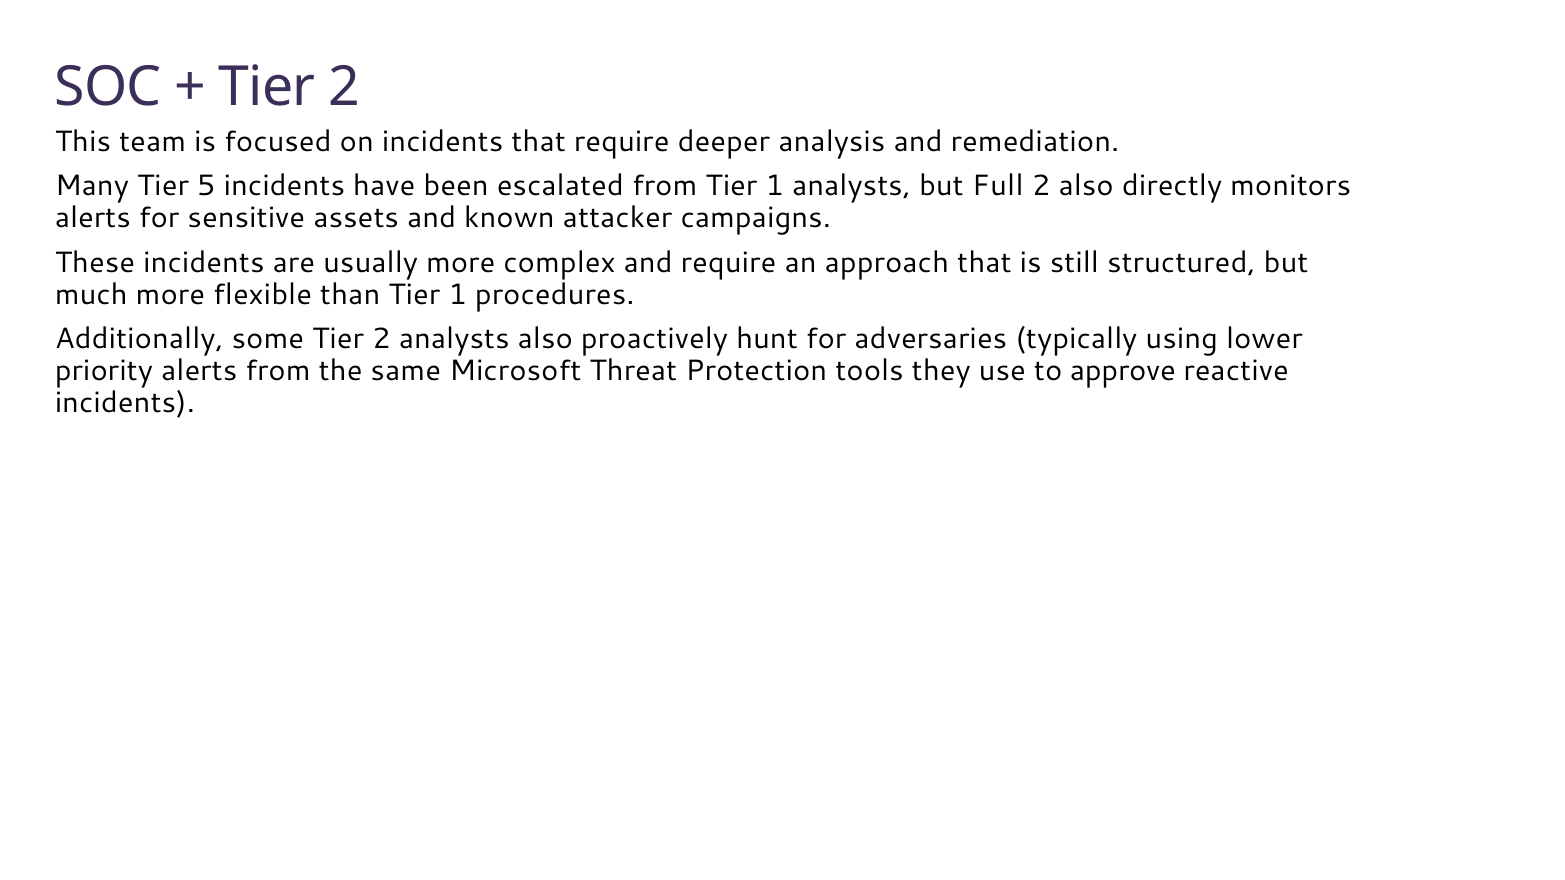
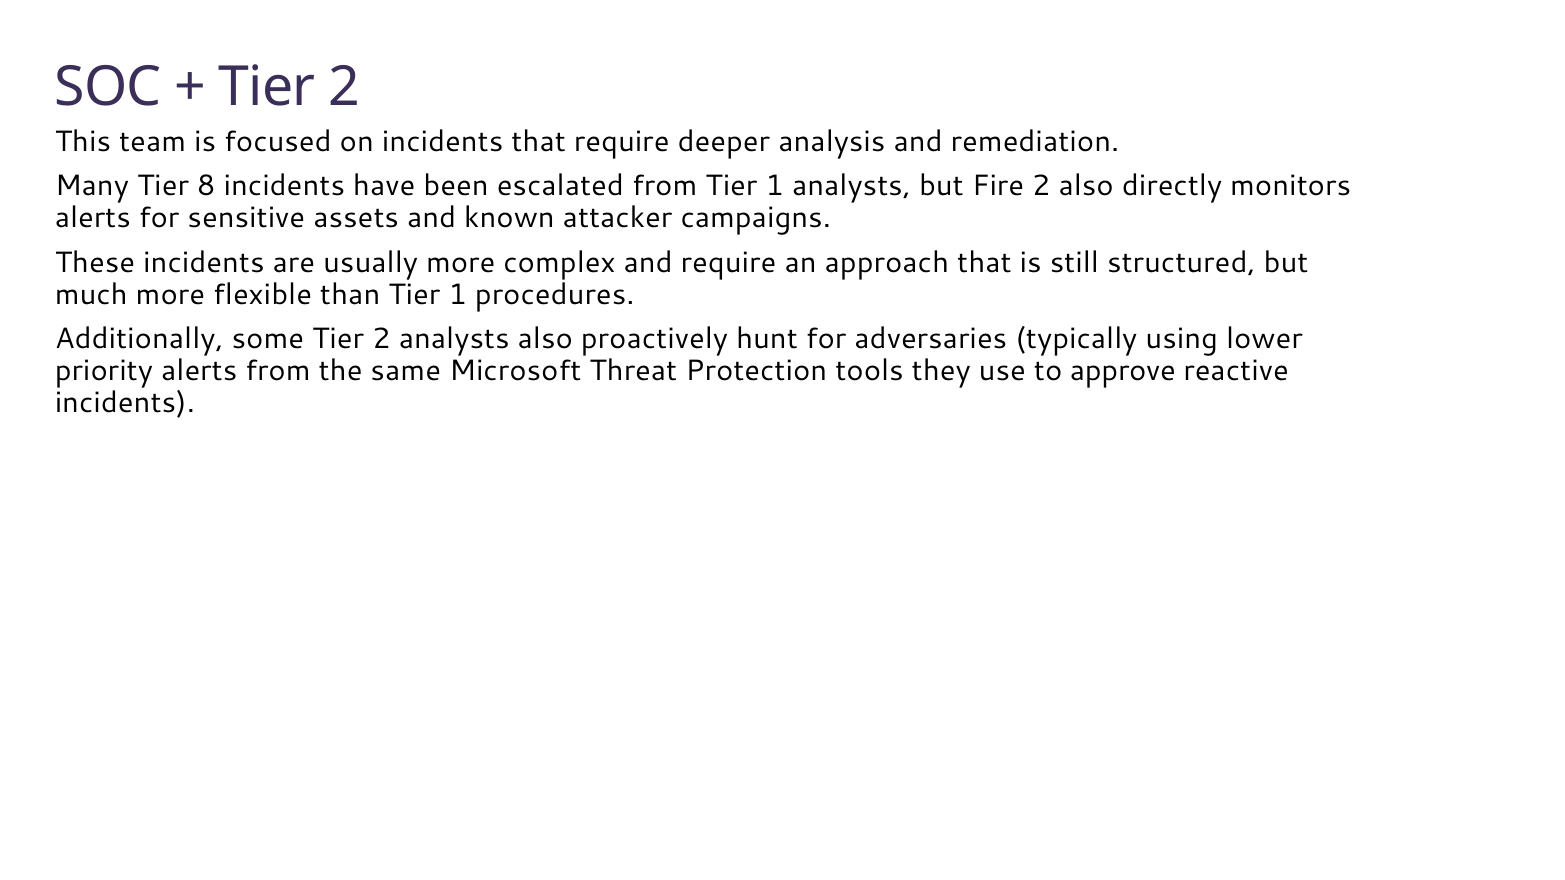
5: 5 -> 8
Full: Full -> Fire
